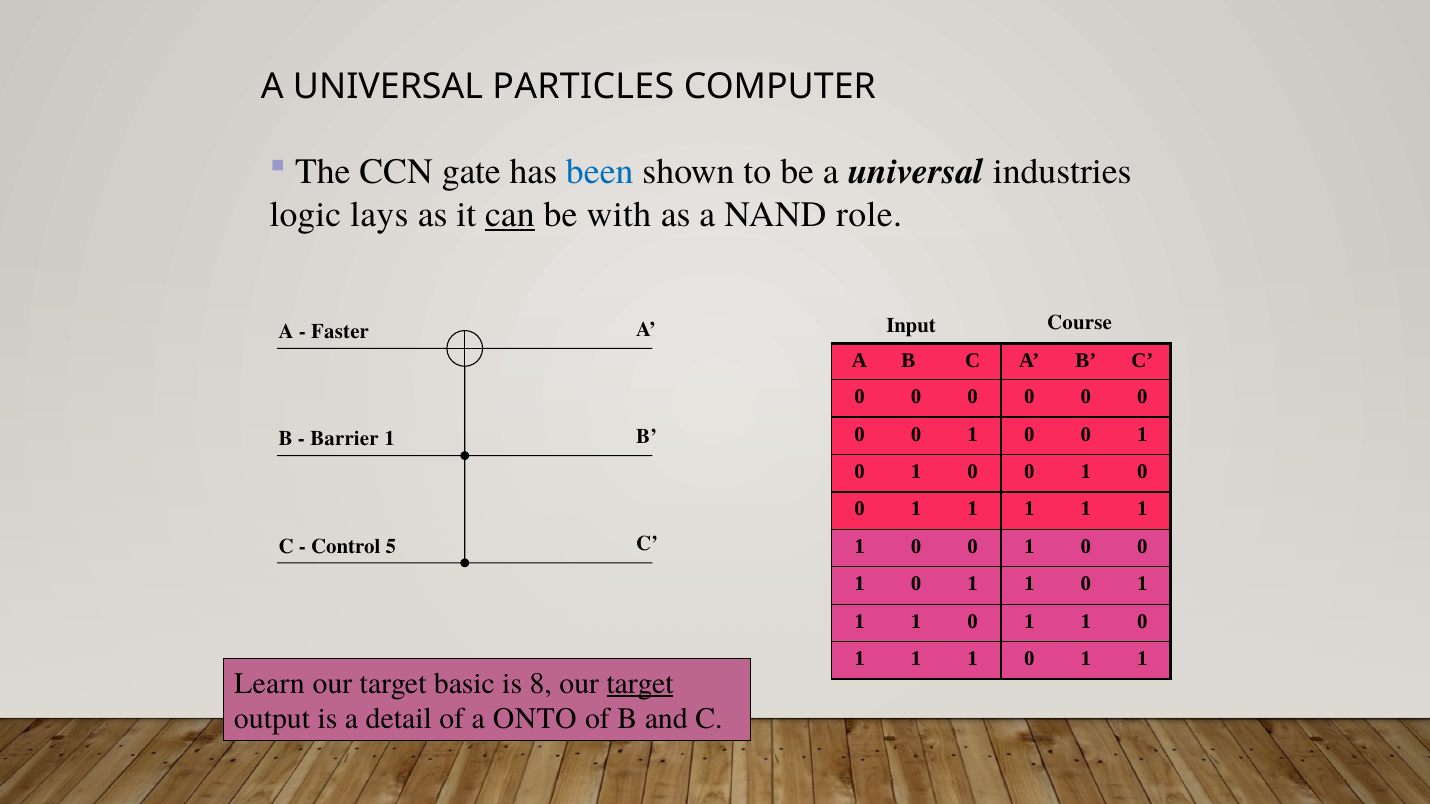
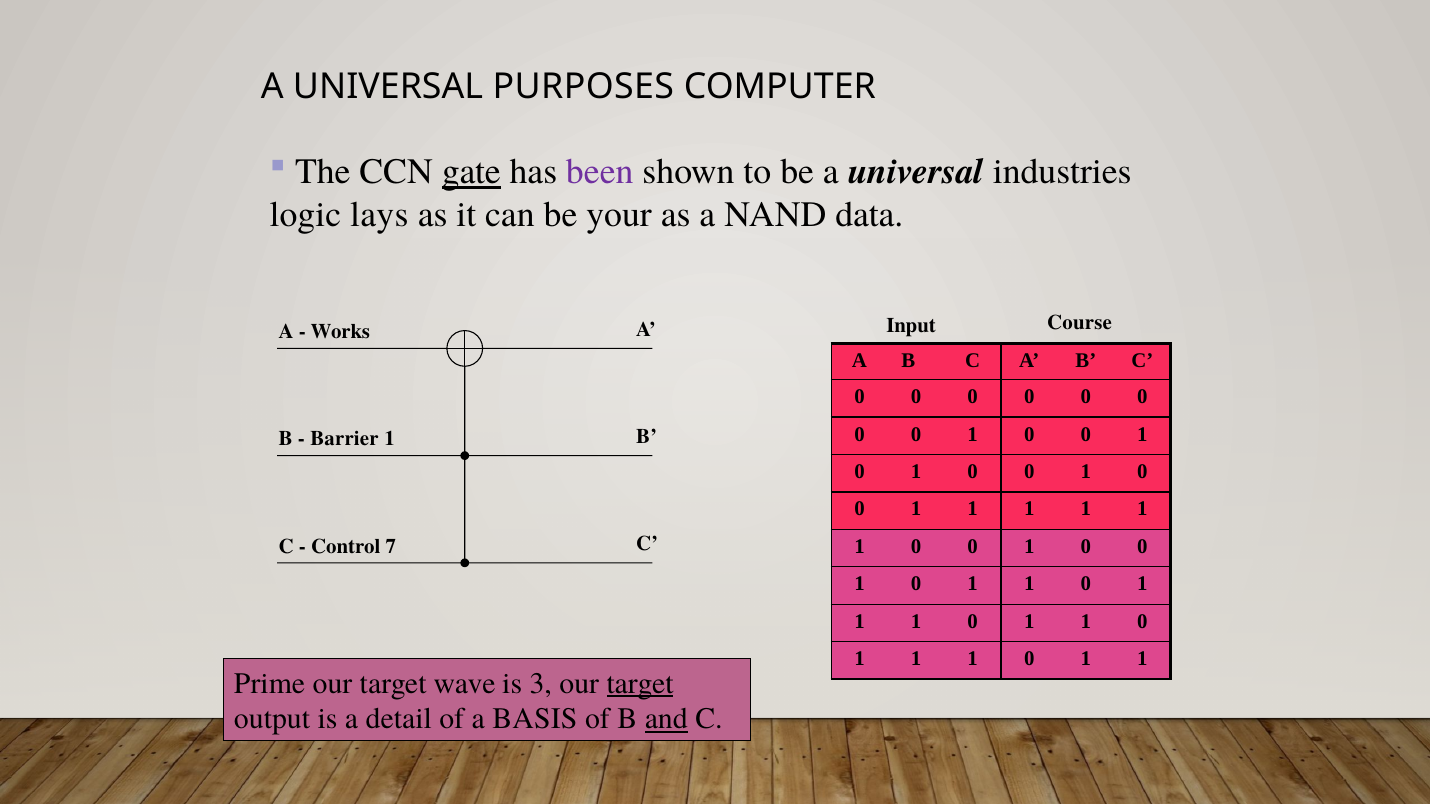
PARTICLES: PARTICLES -> PURPOSES
gate underline: none -> present
been colour: blue -> purple
can underline: present -> none
with: with -> your
role: role -> data
Faster: Faster -> Works
5: 5 -> 7
Learn: Learn -> Prime
basic: basic -> wave
8: 8 -> 3
ONTO: ONTO -> BASIS
and underline: none -> present
